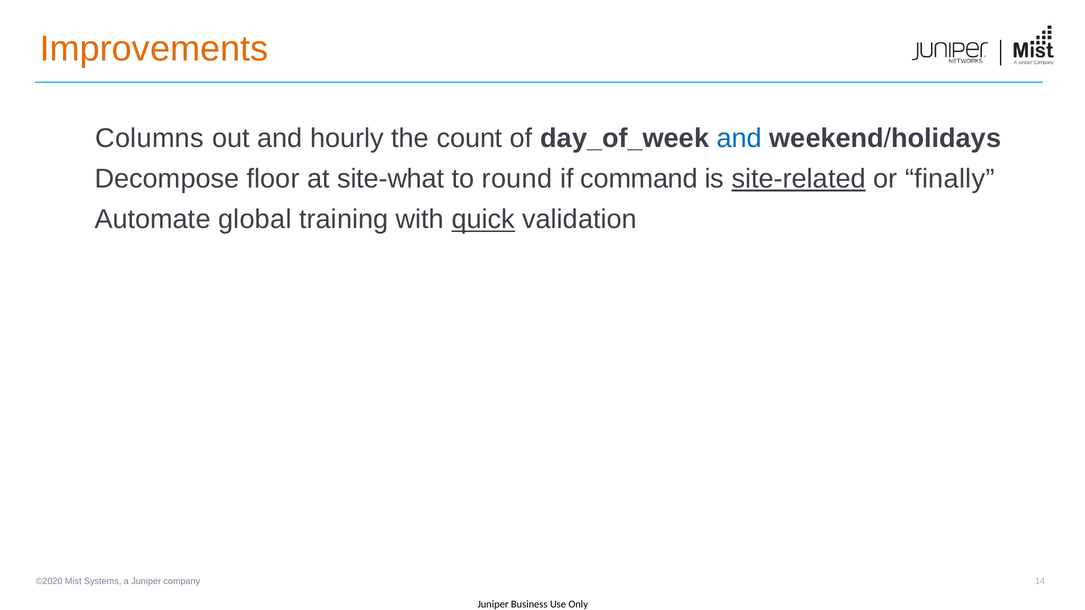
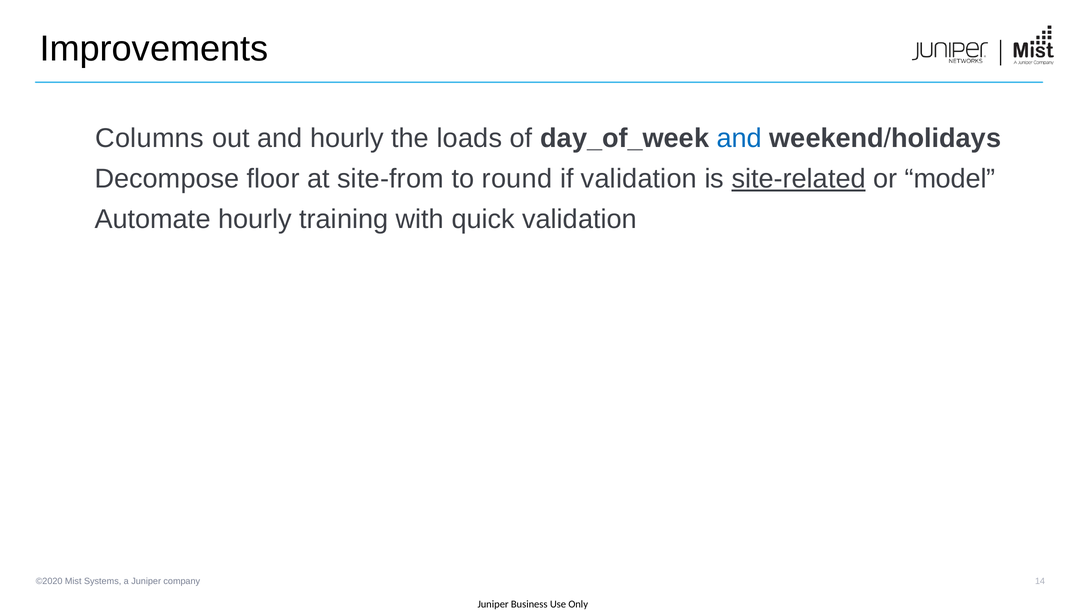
Improvements colour: orange -> black
count: count -> loads
site-what: site-what -> site-from
if command: command -> validation
finally: finally -> model
Automate global: global -> hourly
quick underline: present -> none
